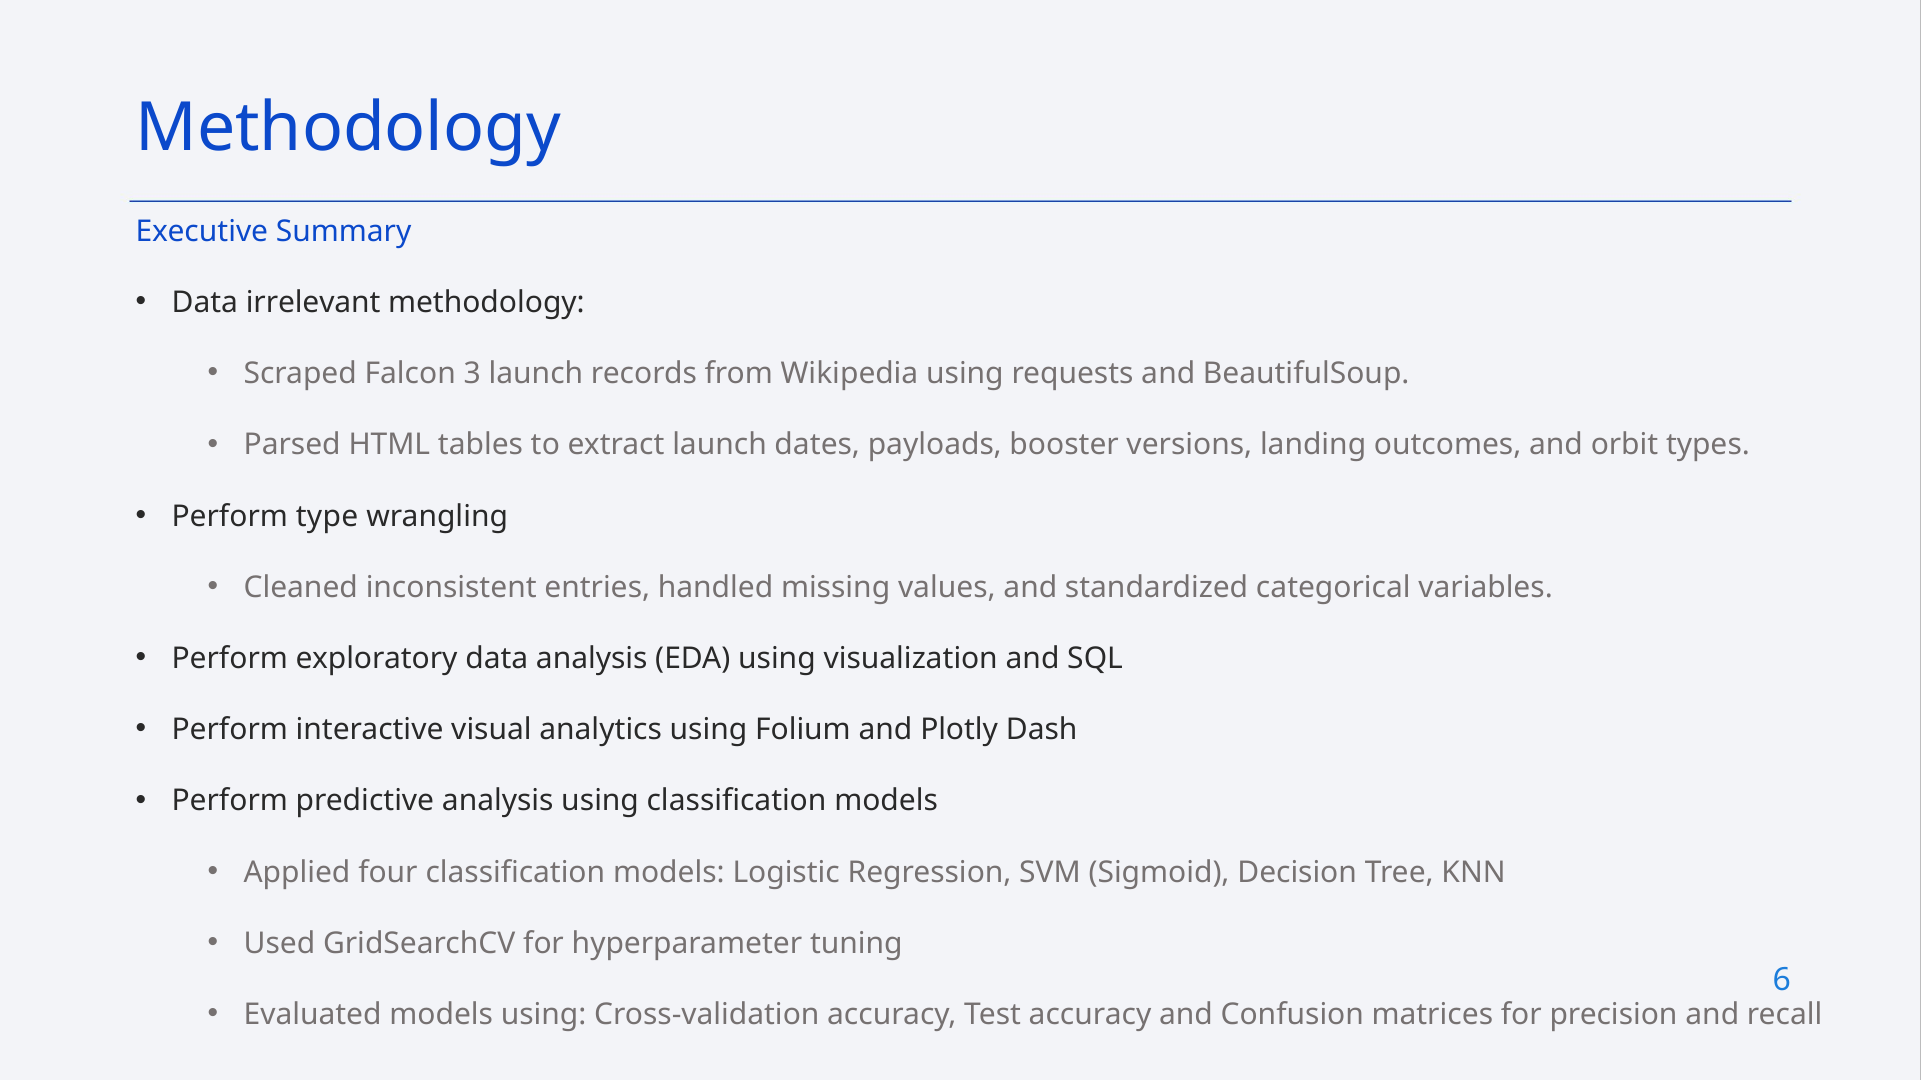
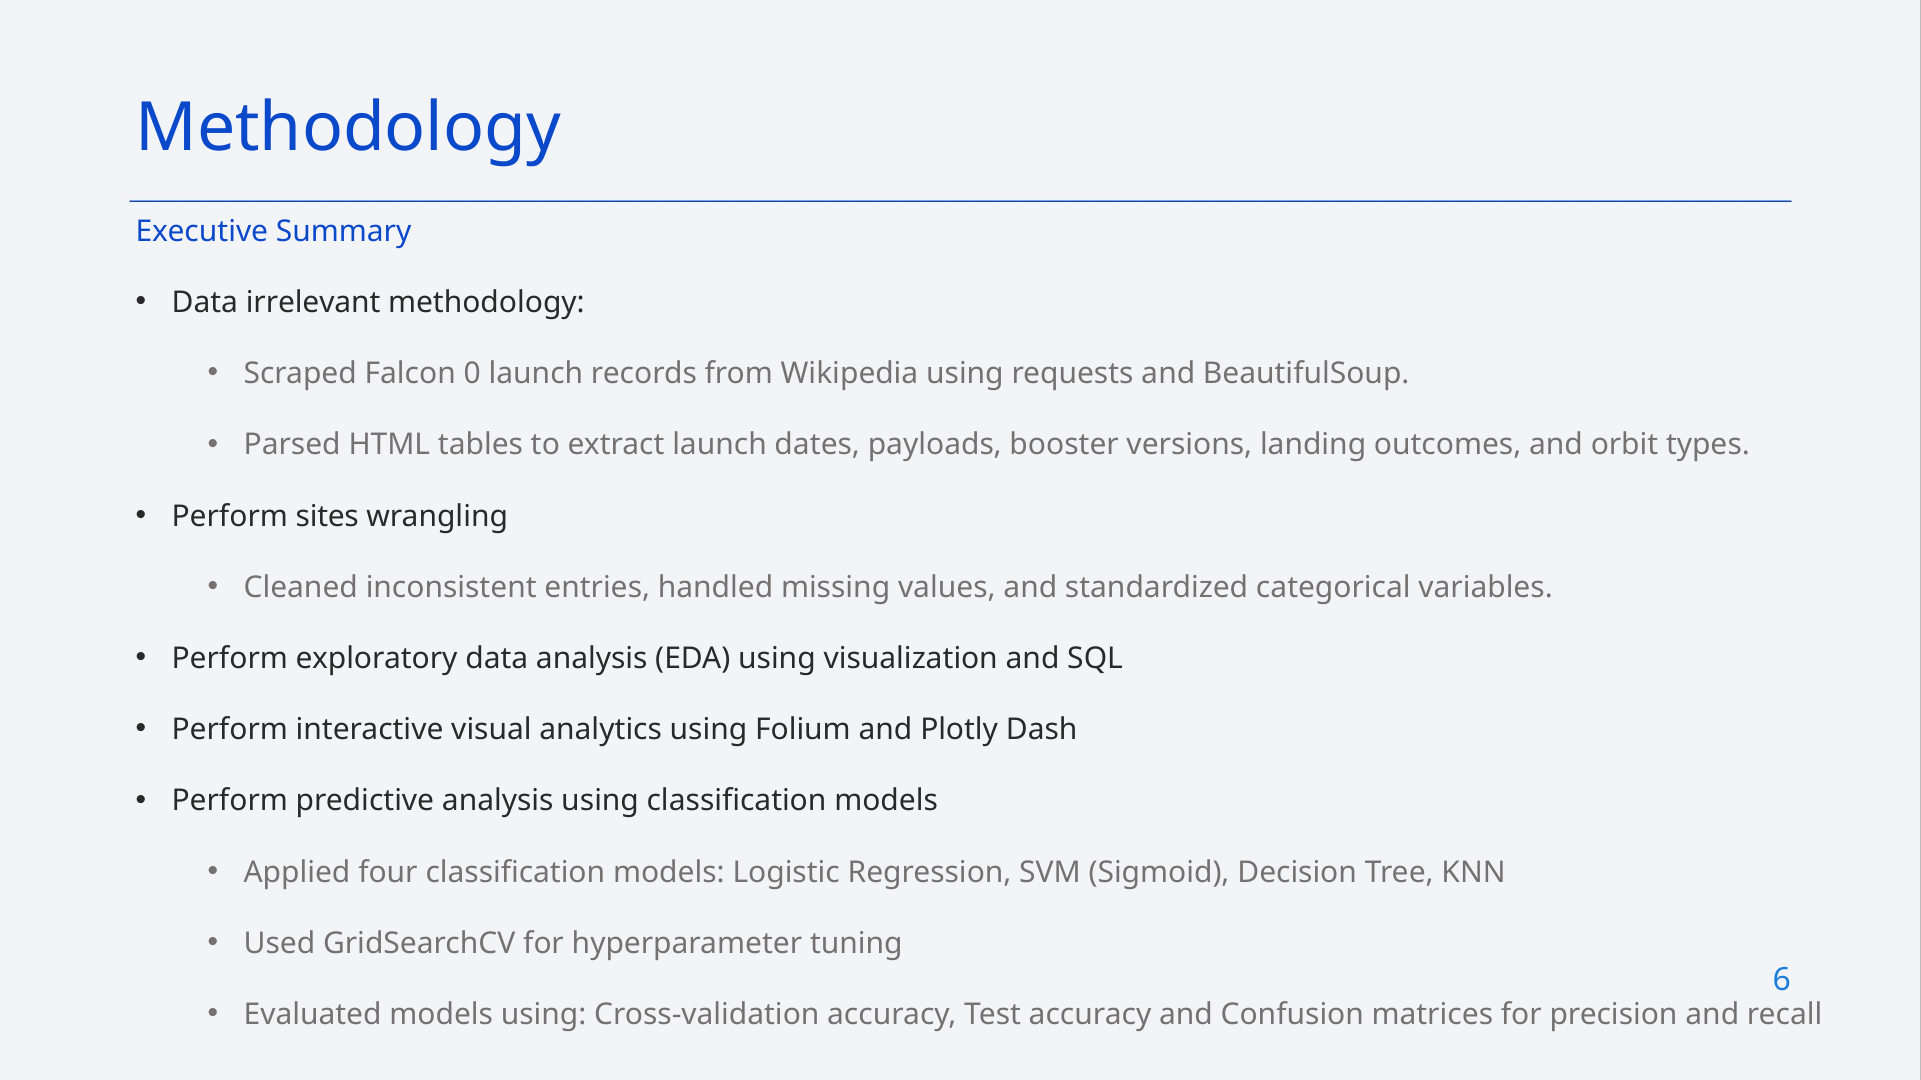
3: 3 -> 0
type: type -> sites
